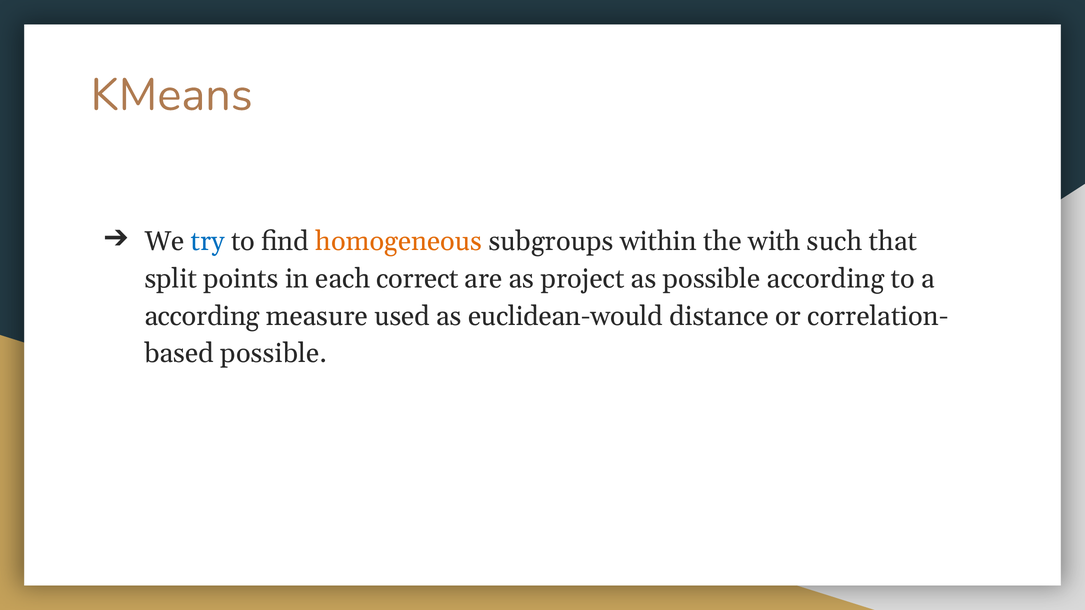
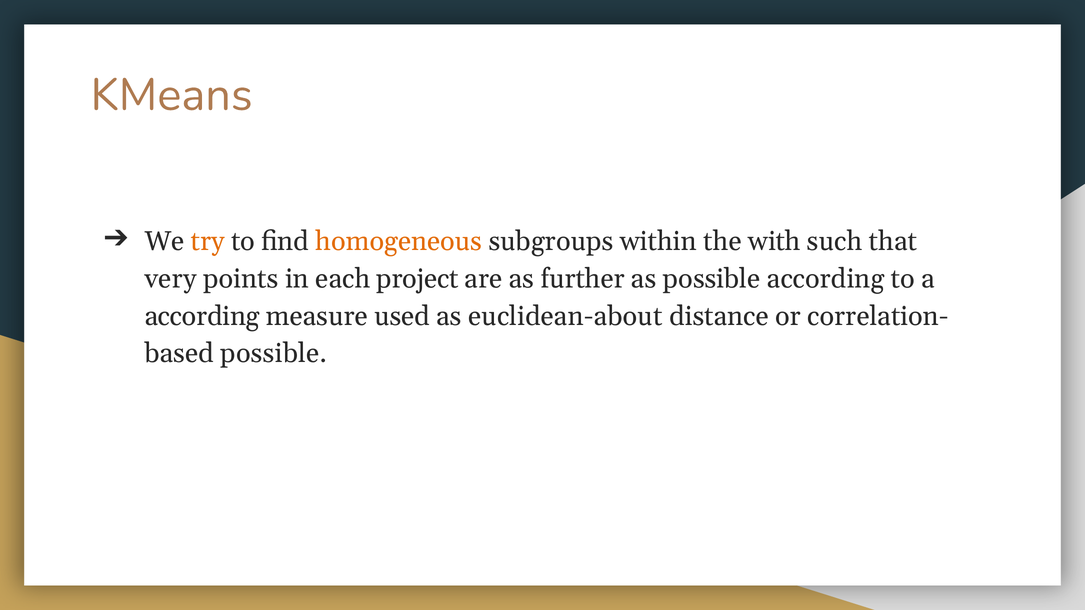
try colour: blue -> orange
split: split -> very
correct: correct -> project
project: project -> further
euclidean-would: euclidean-would -> euclidean-about
